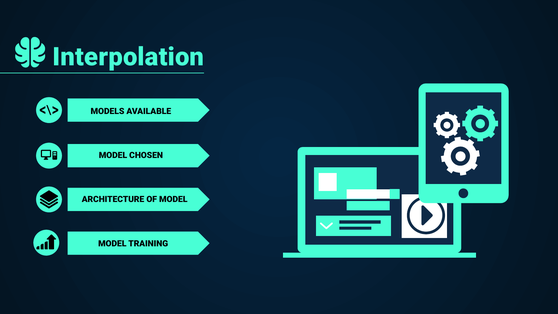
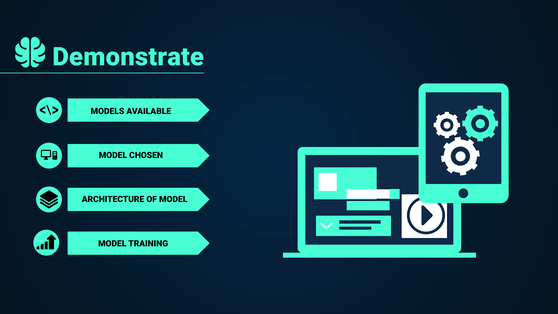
Interpolation: Interpolation -> Demonstrate
